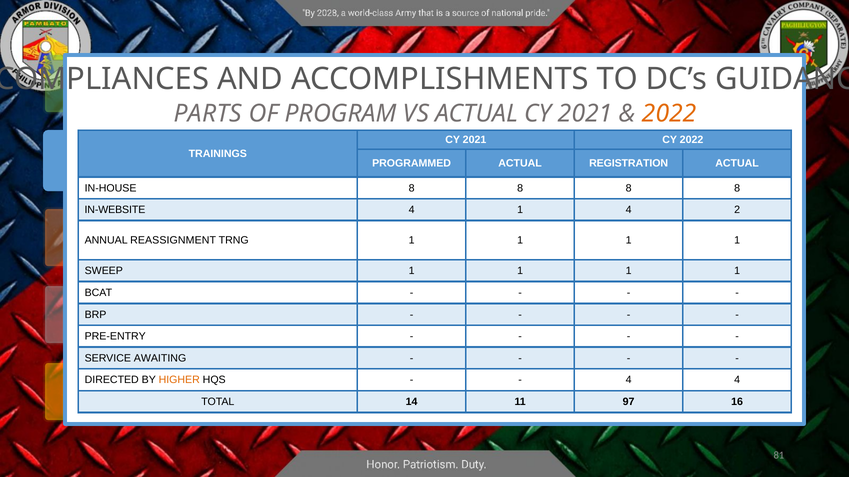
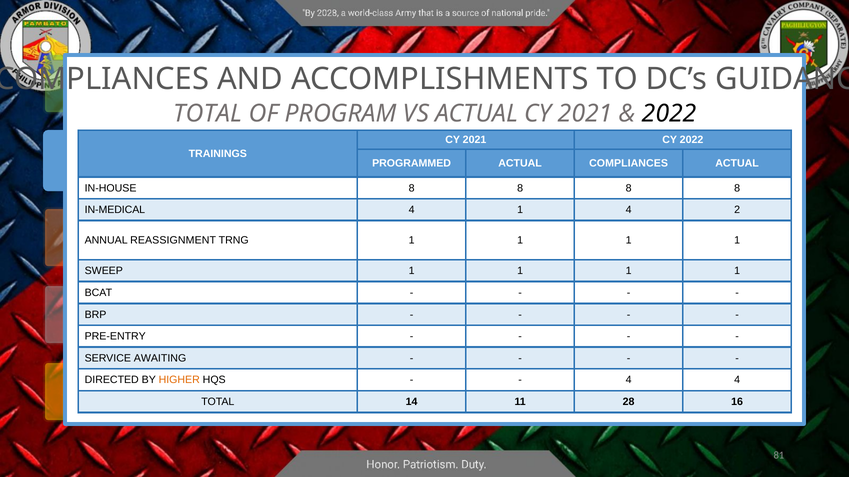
PARTS at (208, 114): PARTS -> TOTAL
2022 at (669, 114) colour: orange -> black
ACTUAL REGISTRATION: REGISTRATION -> COMPLIANCES
IN-WEBSITE: IN-WEBSITE -> IN-MEDICAL
97: 97 -> 28
